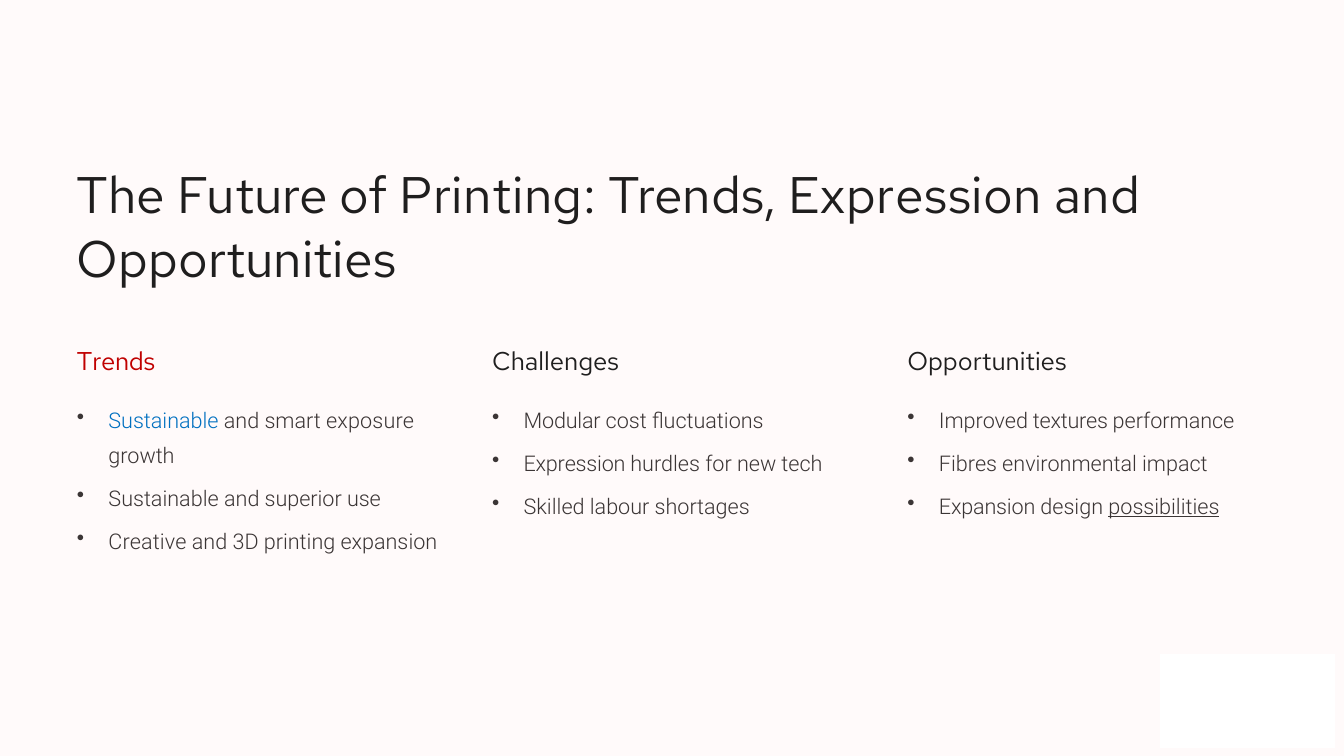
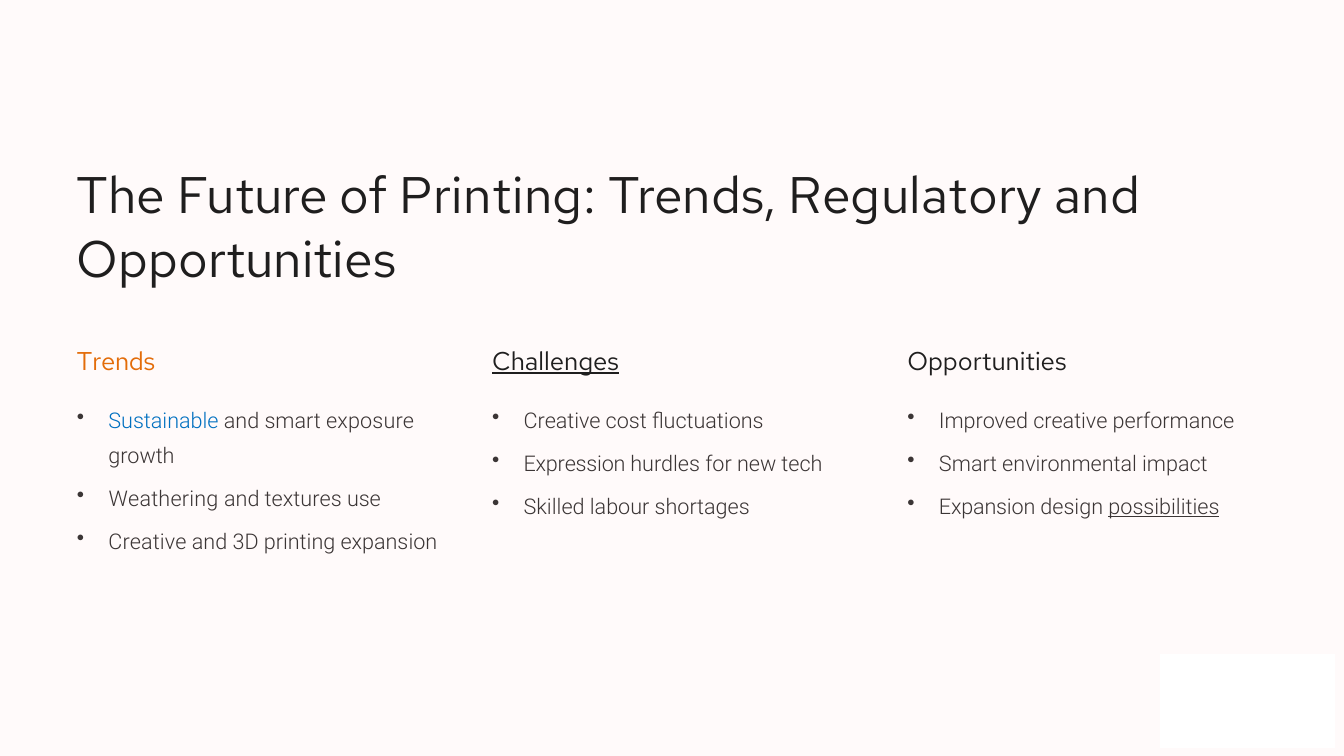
Trends Expression: Expression -> Regulatory
Trends at (116, 362) colour: red -> orange
Challenges underline: none -> present
Modular at (562, 421): Modular -> Creative
Improved textures: textures -> creative
Fibres at (968, 464): Fibres -> Smart
Sustainable at (164, 499): Sustainable -> Weathering
superior: superior -> textures
